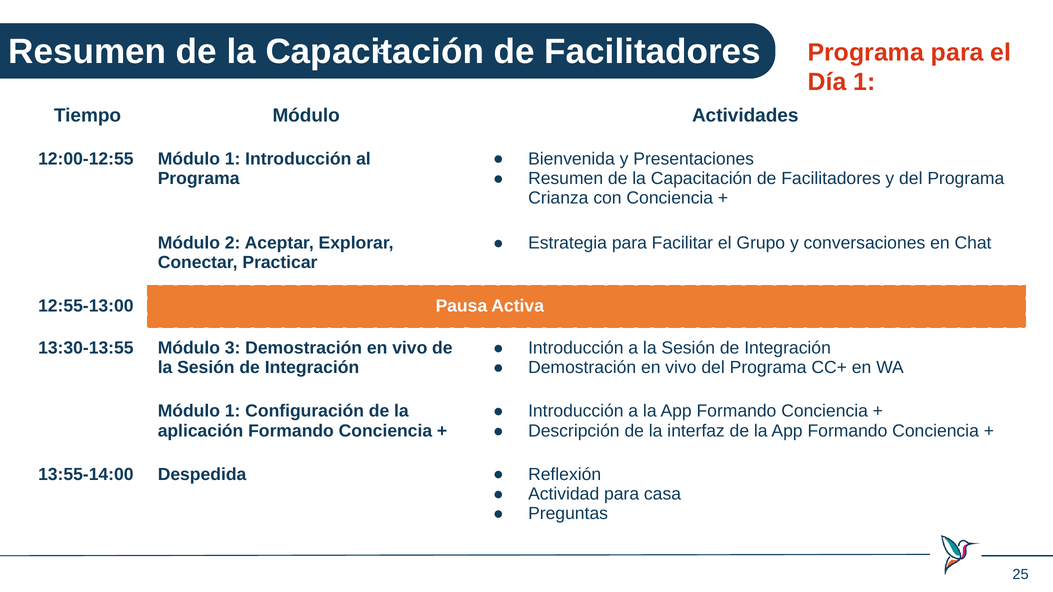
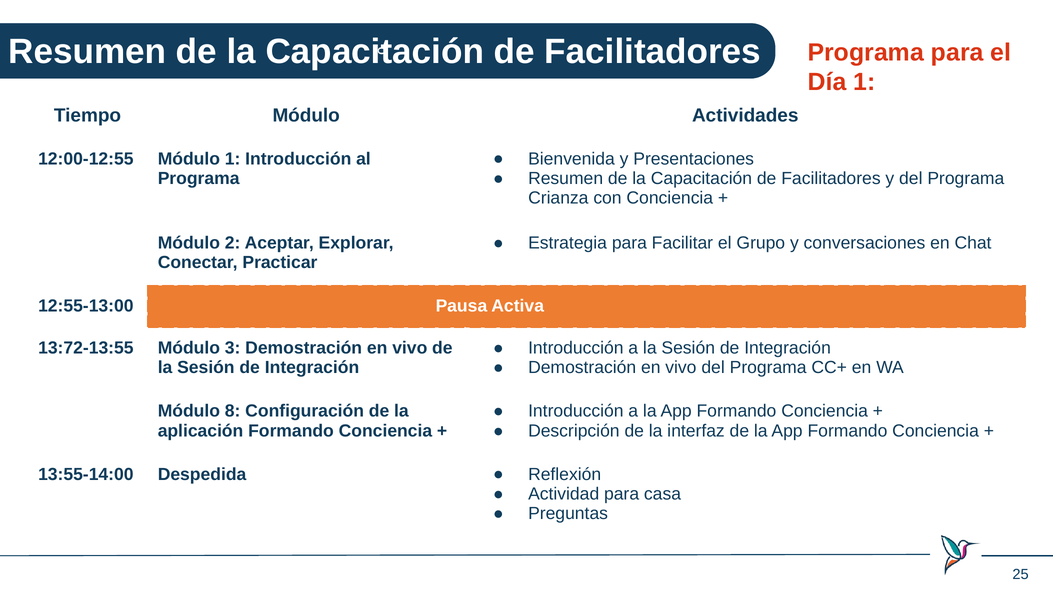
13:30-13:55: 13:30-13:55 -> 13:72-13:55
1 at (233, 411): 1 -> 8
